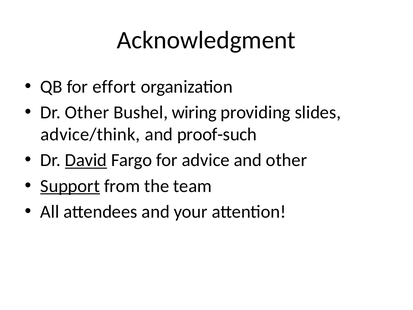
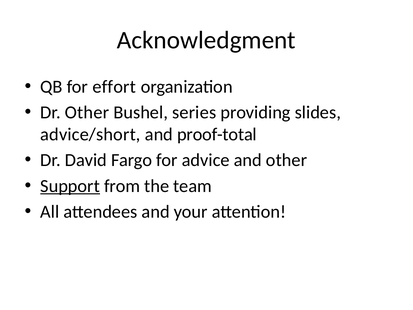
wiring: wiring -> series
advice/think: advice/think -> advice/short
proof-such: proof-such -> proof-total
David underline: present -> none
